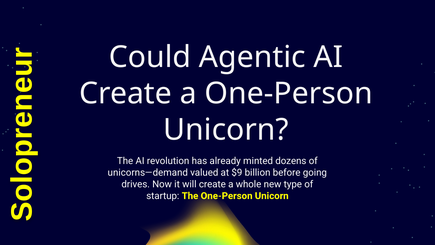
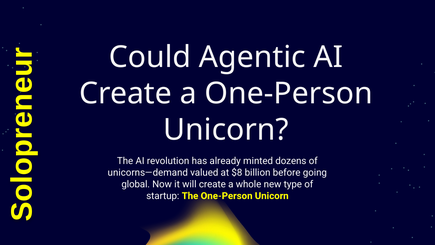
$9: $9 -> $8
drives: drives -> global
